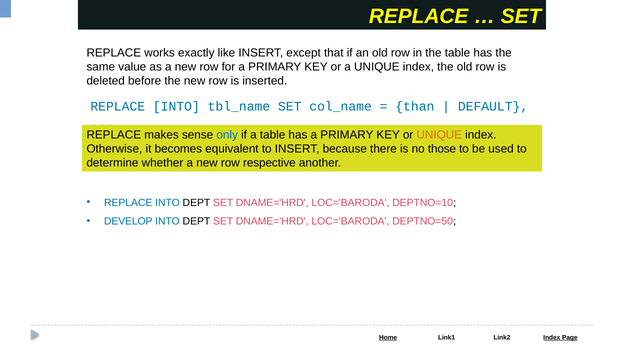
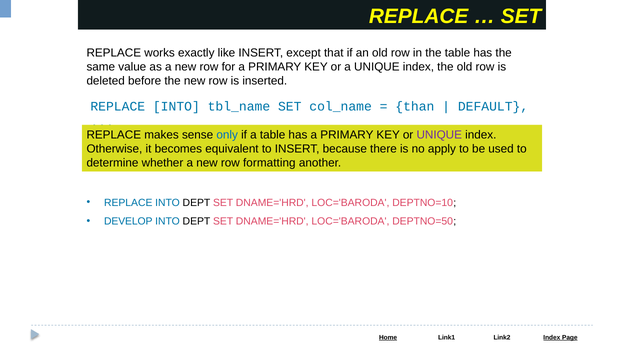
UNIQUE at (439, 135) colour: orange -> purple
those: those -> apply
respective: respective -> formatting
